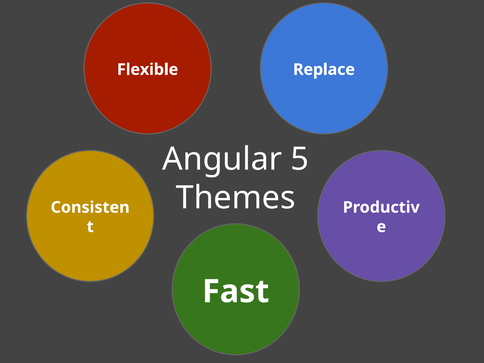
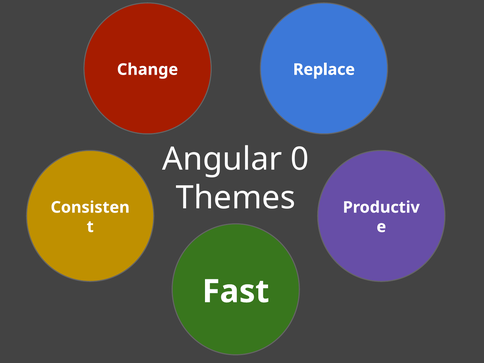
Flexible: Flexible -> Change
5: 5 -> 0
